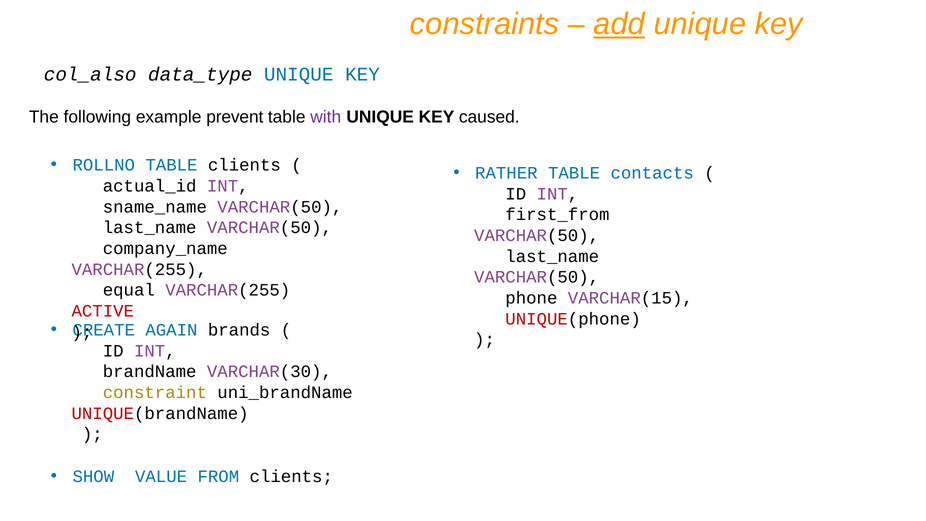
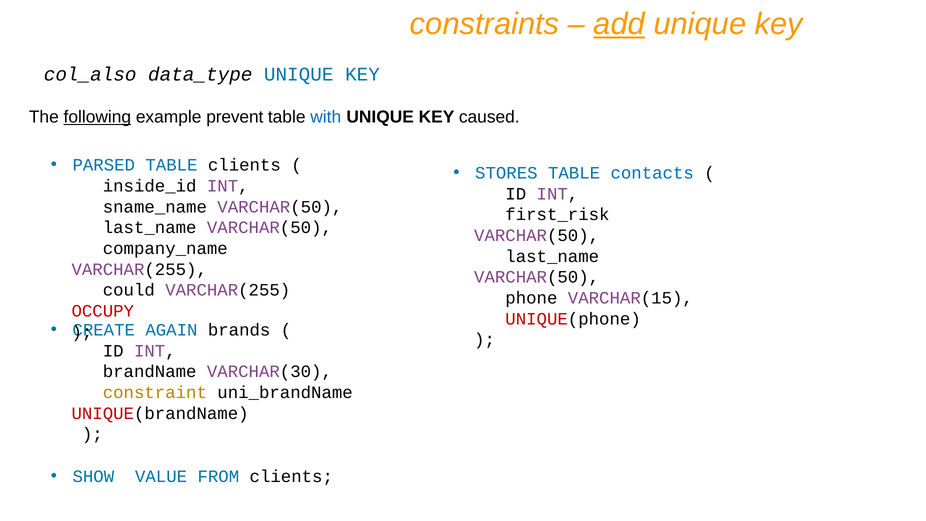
following underline: none -> present
with colour: purple -> blue
ROLLNO: ROLLNO -> PARSED
RATHER: RATHER -> STORES
actual_id: actual_id -> inside_id
first_from: first_from -> first_risk
equal: equal -> could
ACTIVE: ACTIVE -> OCCUPY
